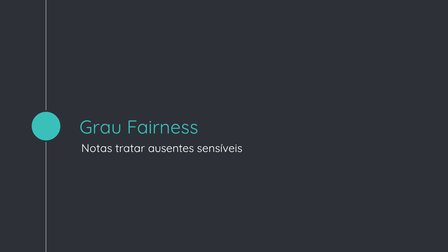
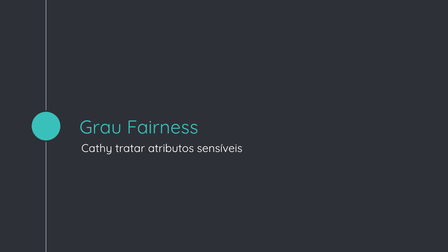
Notas: Notas -> Cathy
ausentes: ausentes -> atributos
